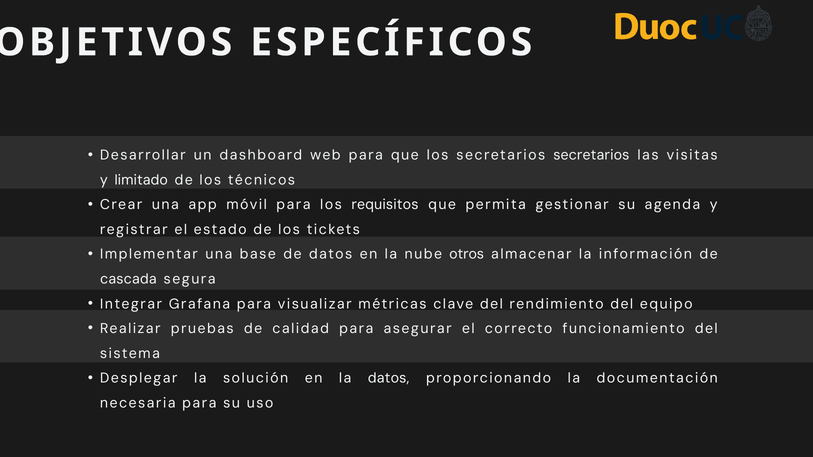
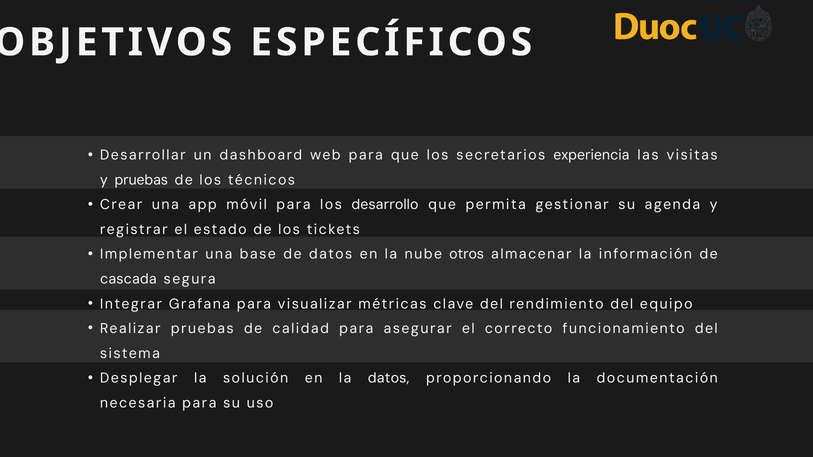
secretarios secretarios: secretarios -> experiencia
y limitado: limitado -> pruebas
requisitos: requisitos -> desarrollo
